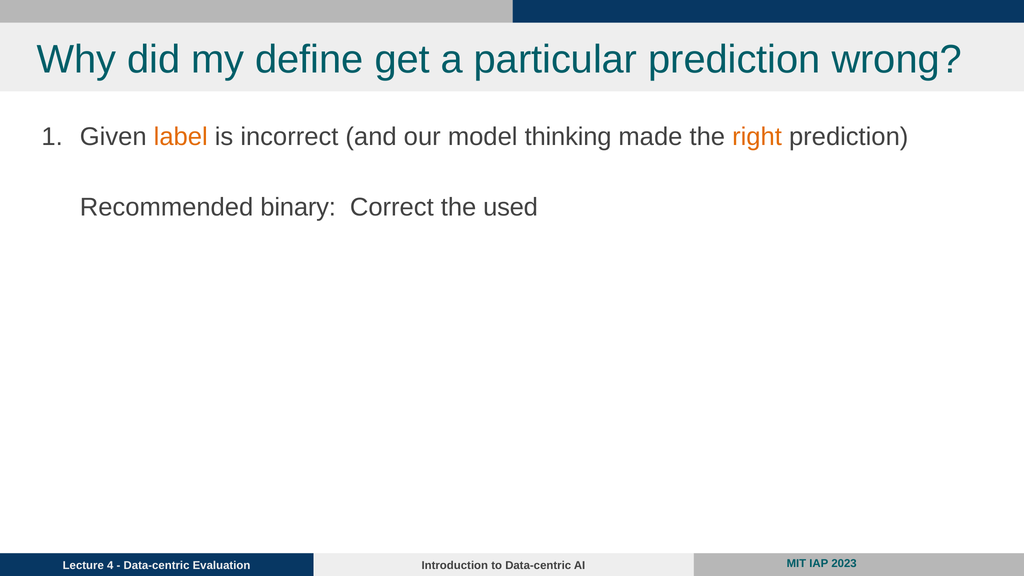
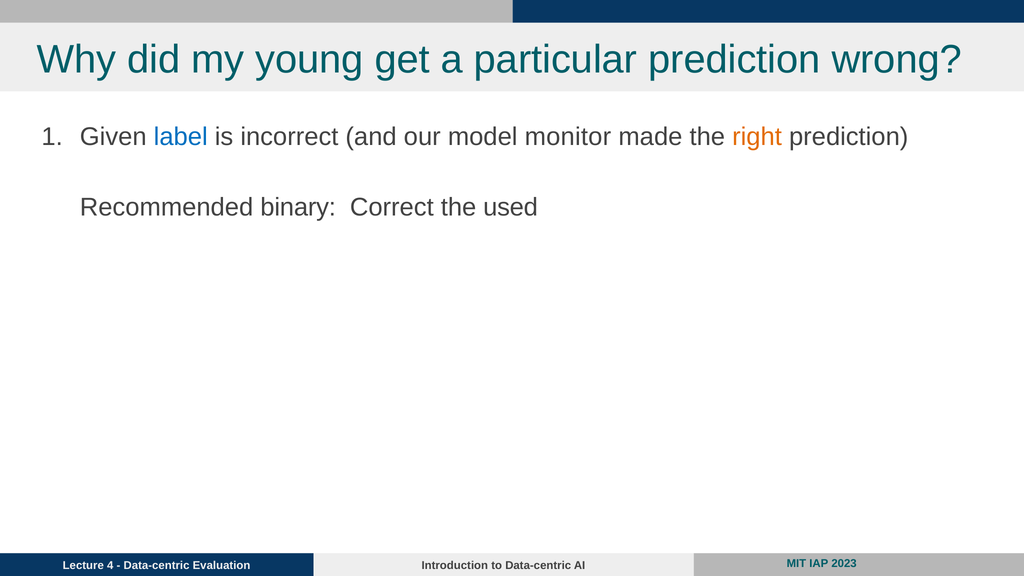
define: define -> young
label colour: orange -> blue
thinking: thinking -> monitor
